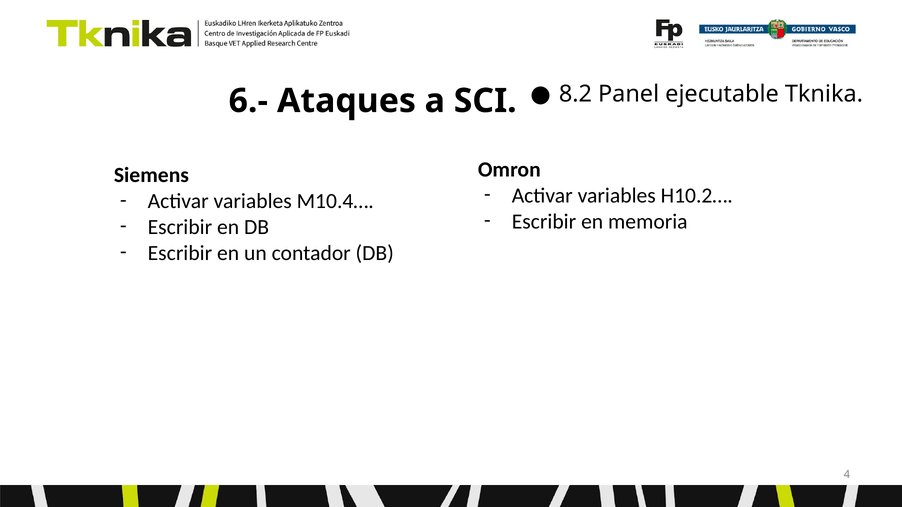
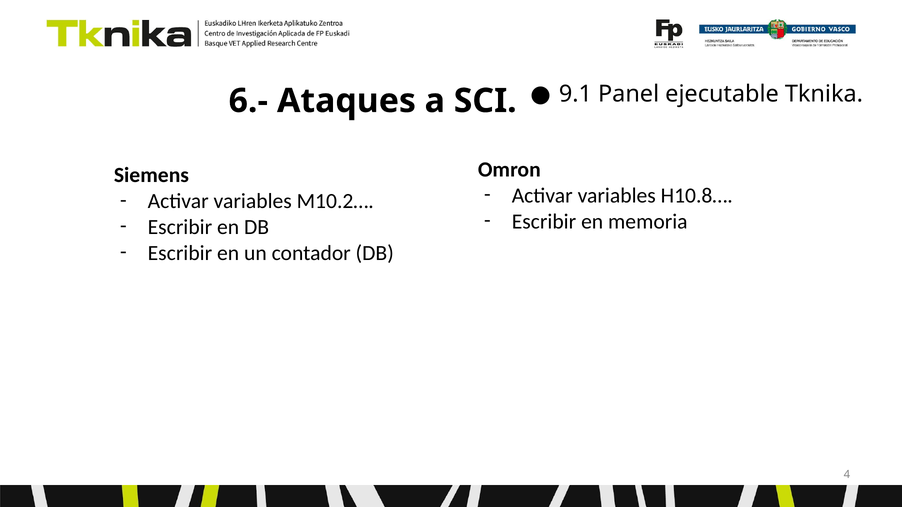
8.2: 8.2 -> 9.1
H10.2…: H10.2… -> H10.8…
M10.4…: M10.4… -> M10.2…
